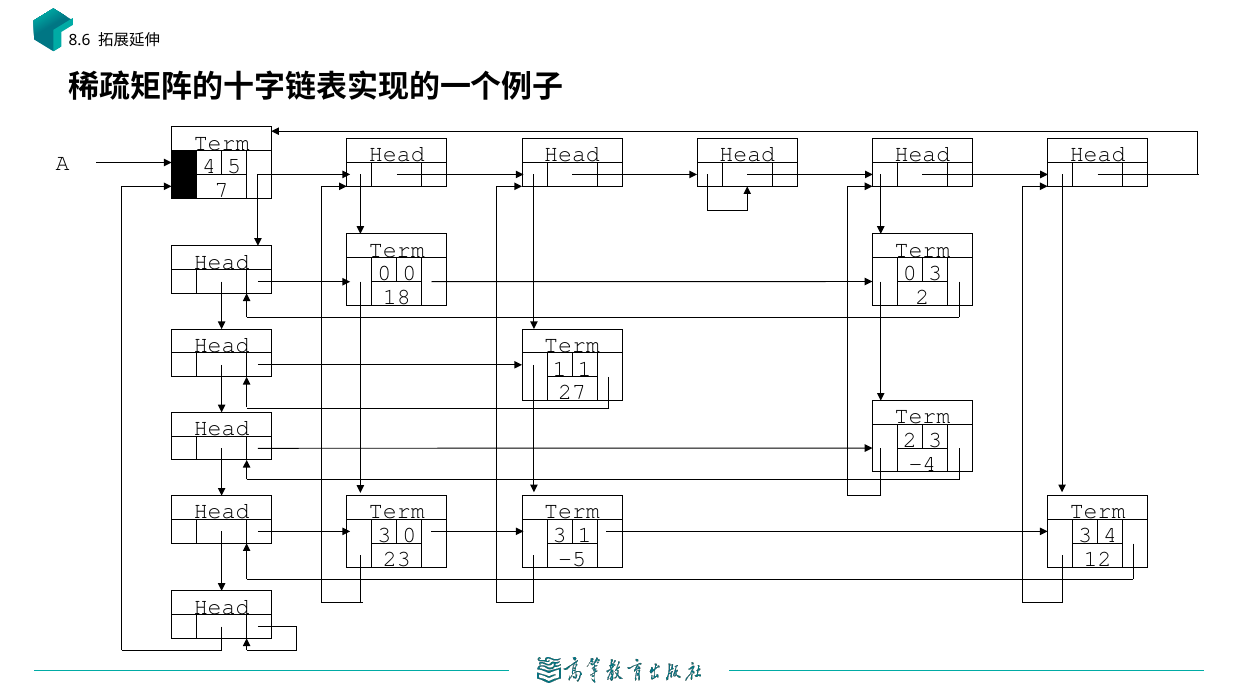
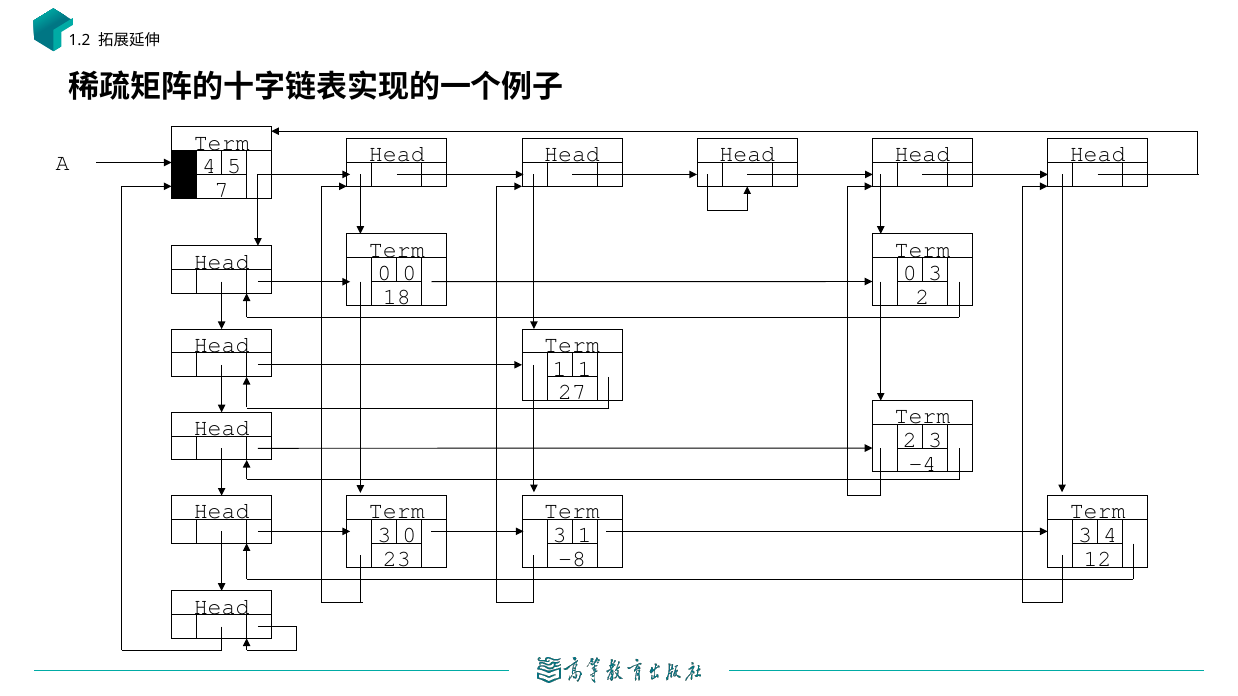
8.6: 8.6 -> 1.2
-5: -5 -> -8
